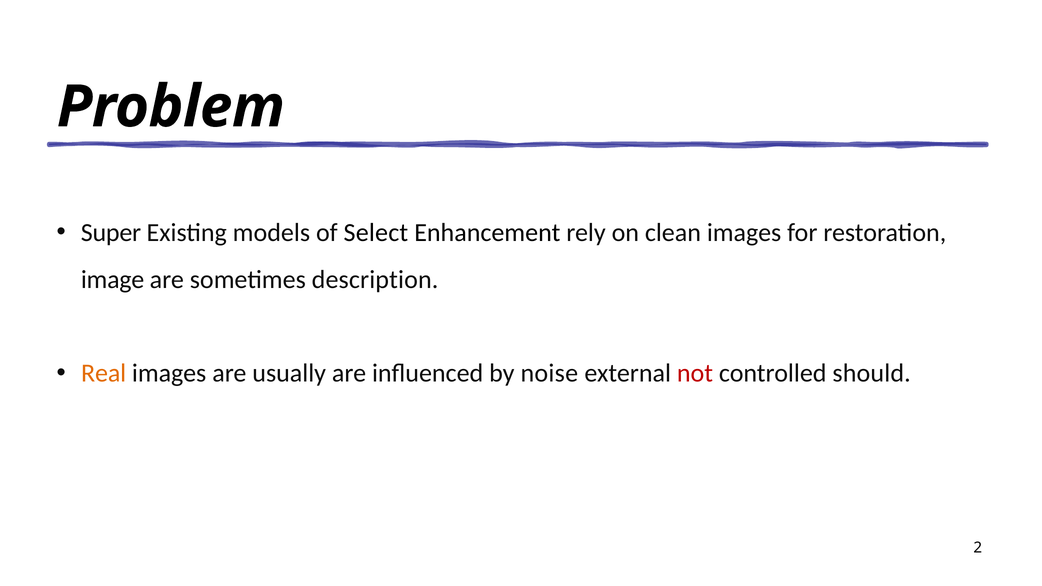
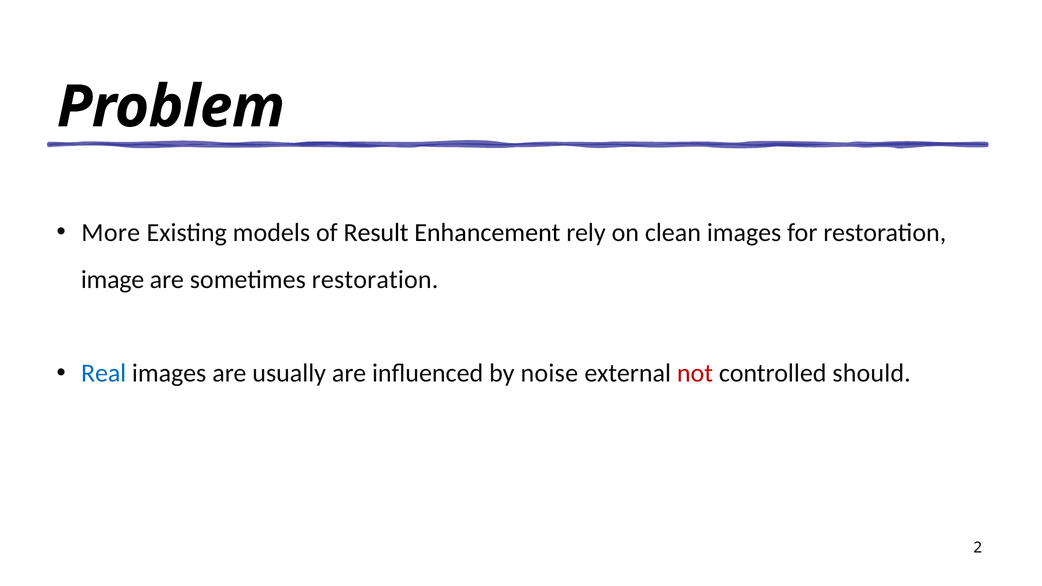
Super: Super -> More
Select: Select -> Result
sometimes description: description -> restoration
Real colour: orange -> blue
